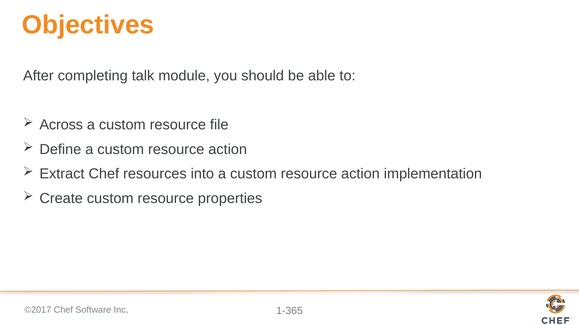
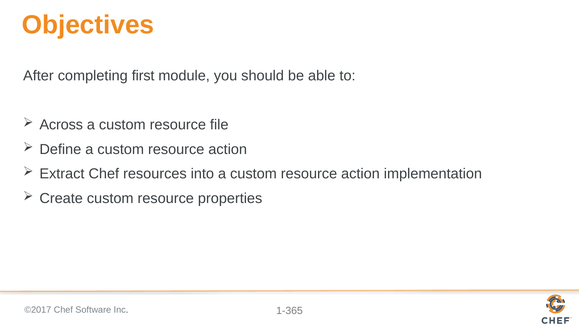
talk: talk -> first
